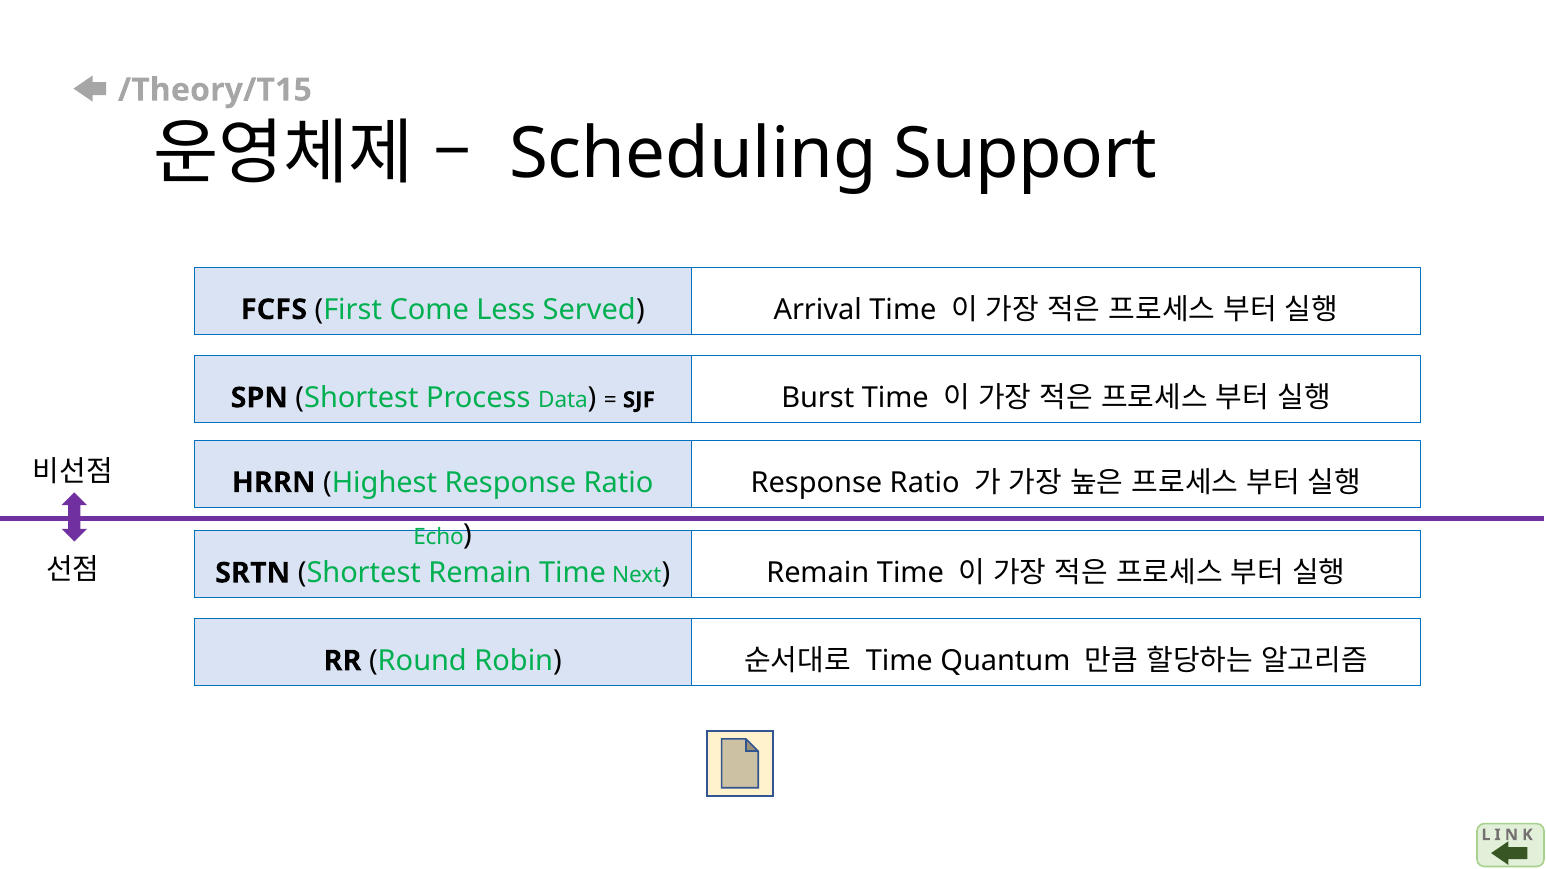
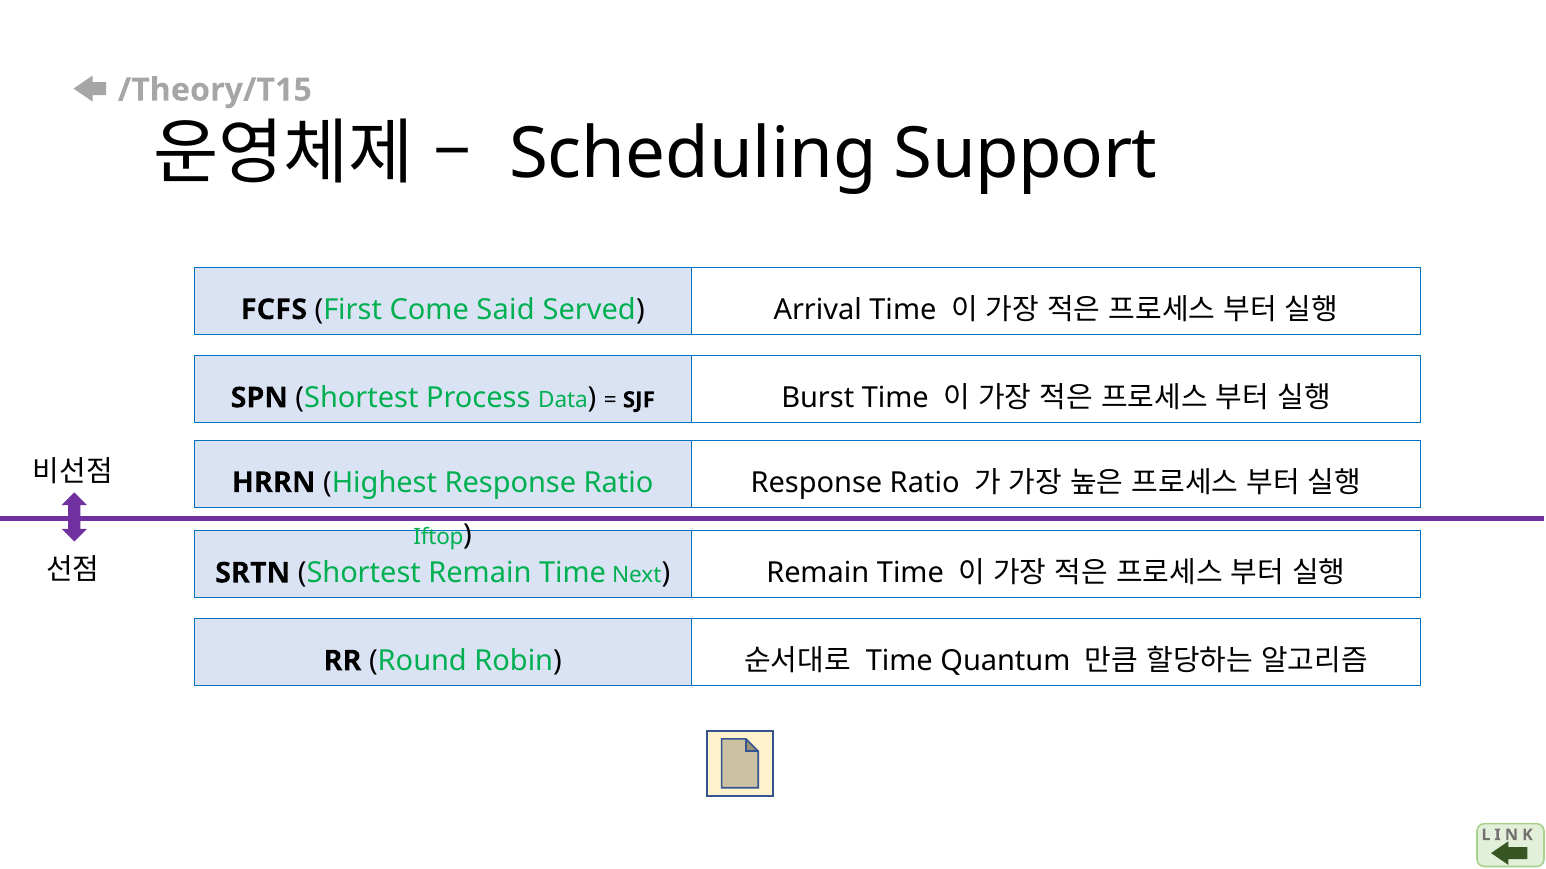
Less: Less -> Said
Echo: Echo -> Iftop
